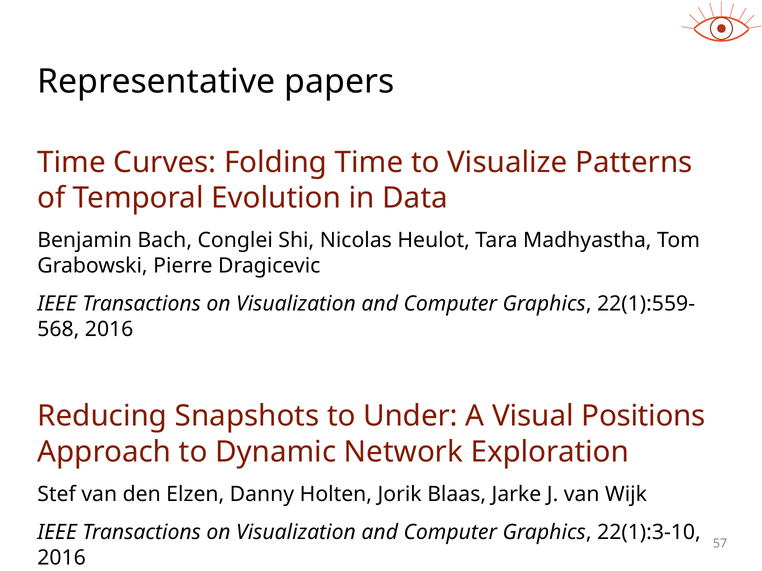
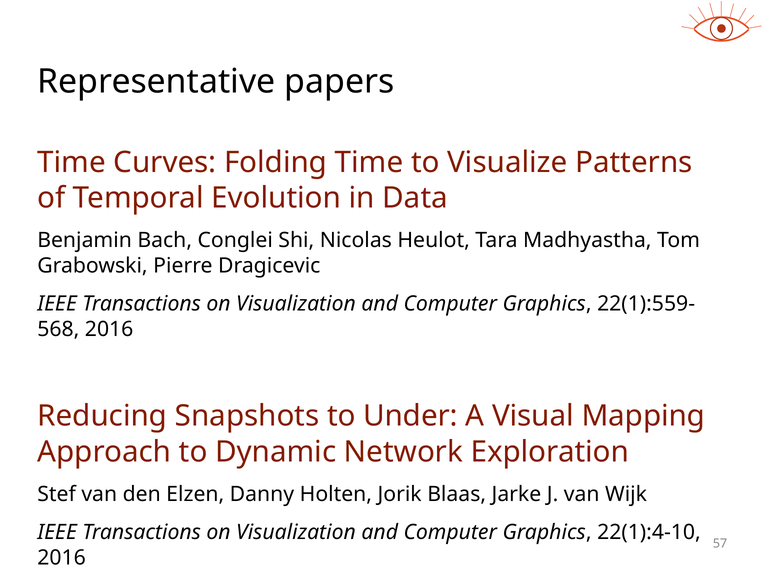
Positions: Positions -> Mapping
22(1):3-10: 22(1):3-10 -> 22(1):4-10
